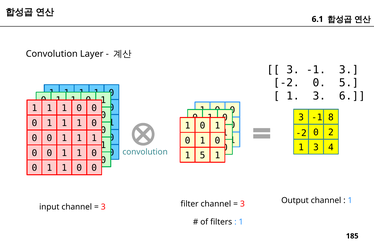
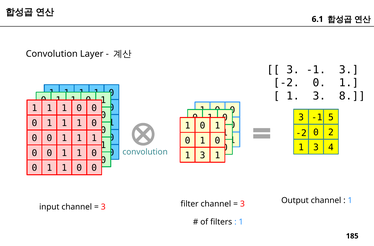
-2 0 5: 5 -> 1
6: 6 -> 8
8: 8 -> 5
5 at (203, 155): 5 -> 3
